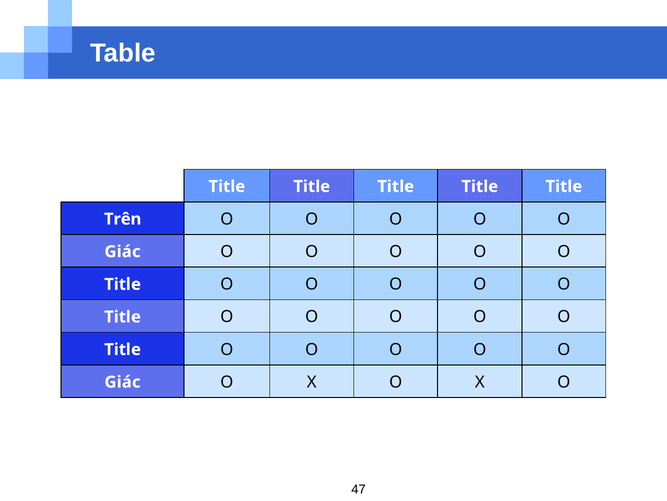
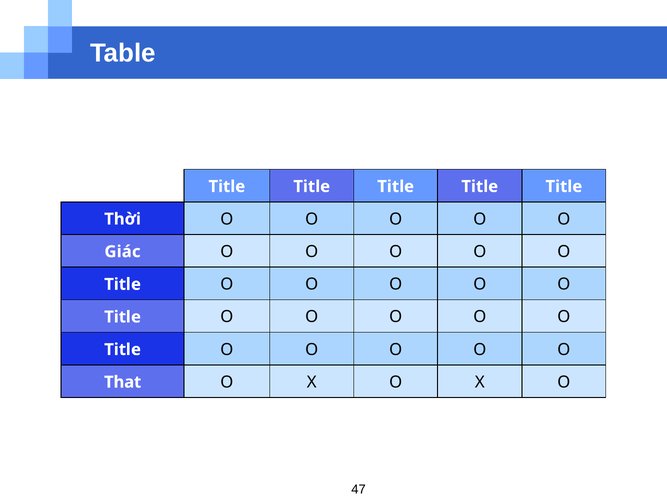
Trên: Trên -> Thời
Giác at (122, 382): Giác -> That
